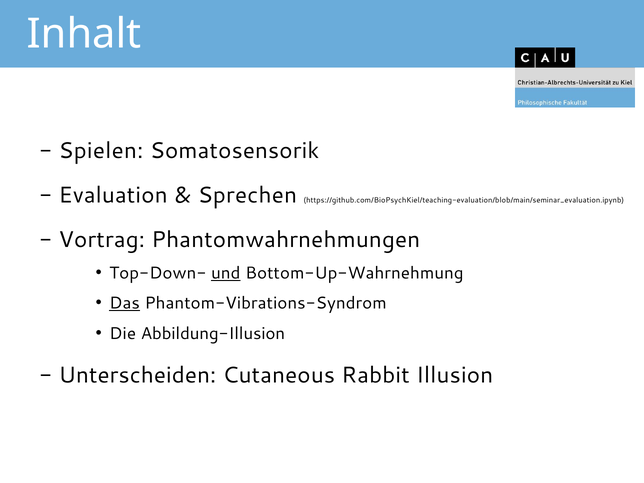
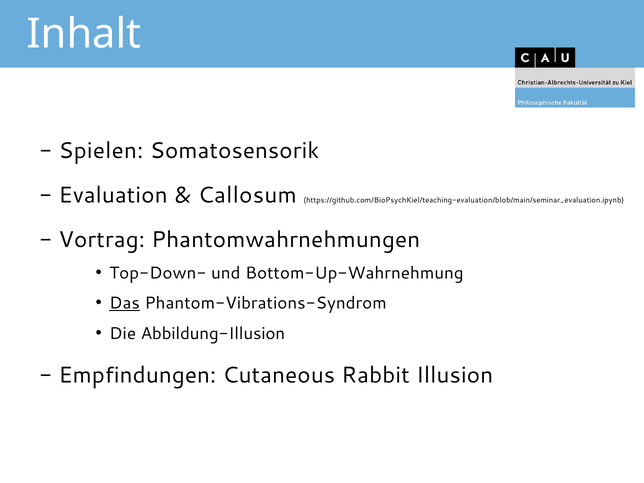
Sprechen: Sprechen -> Callosum
und underline: present -> none
Unterscheiden: Unterscheiden -> Empfindungen
